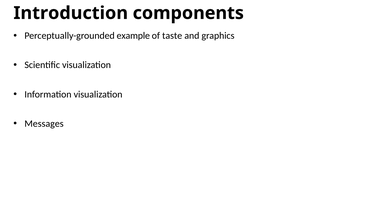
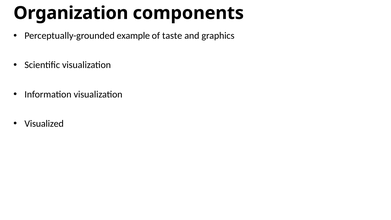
Introduction: Introduction -> Organization
Messages: Messages -> Visualized
